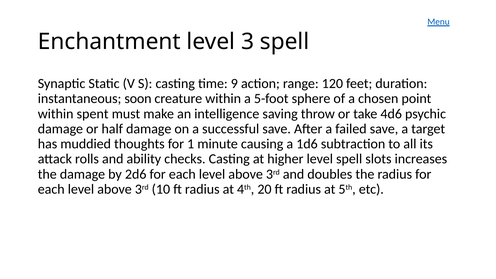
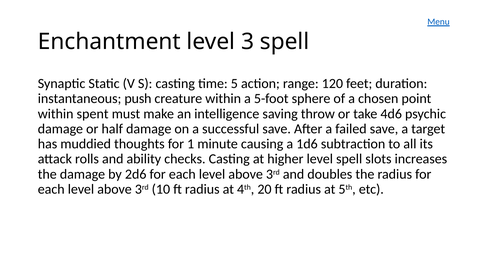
9: 9 -> 5
soon: soon -> push
